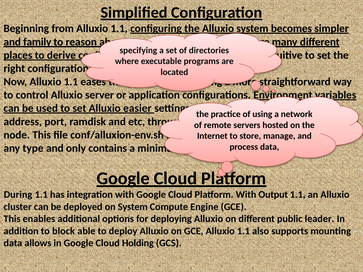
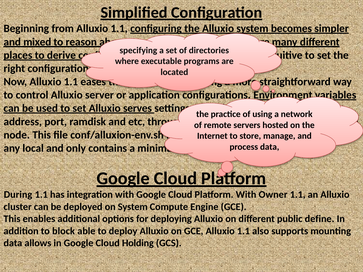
family: family -> mixed
easier: easier -> serves
type: type -> local
Output: Output -> Owner
leader: leader -> define
